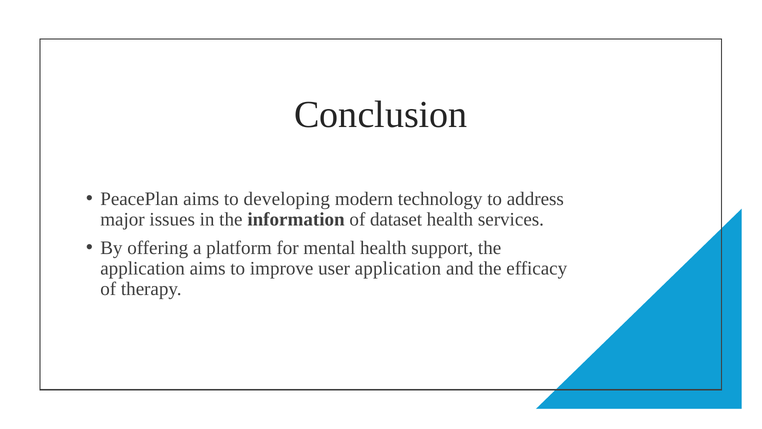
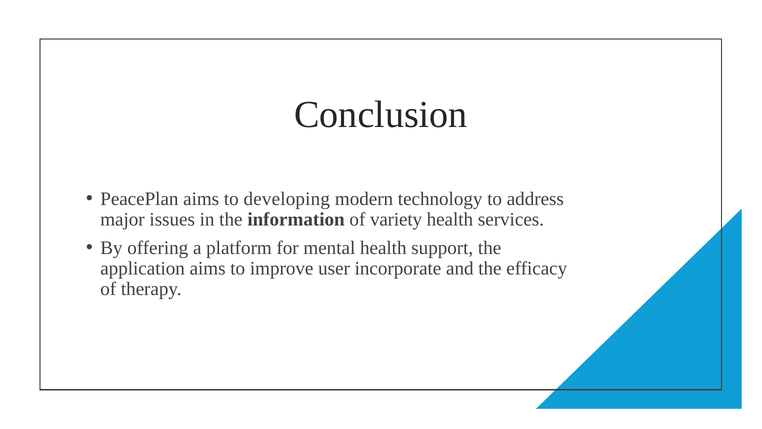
dataset: dataset -> variety
user application: application -> incorporate
